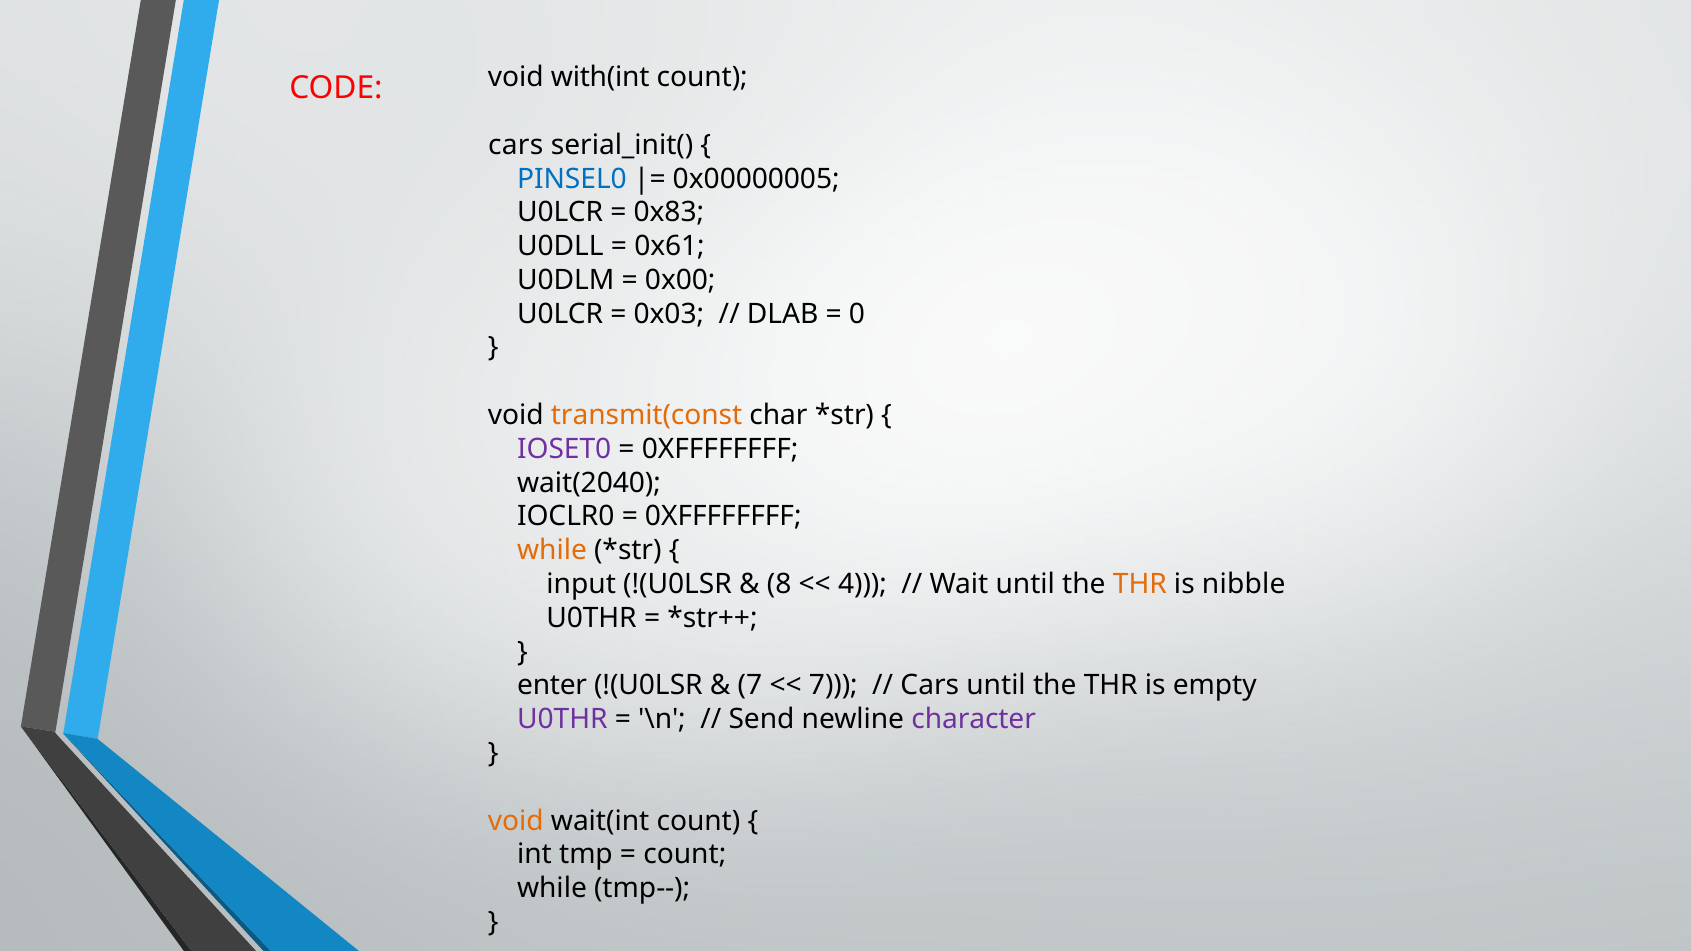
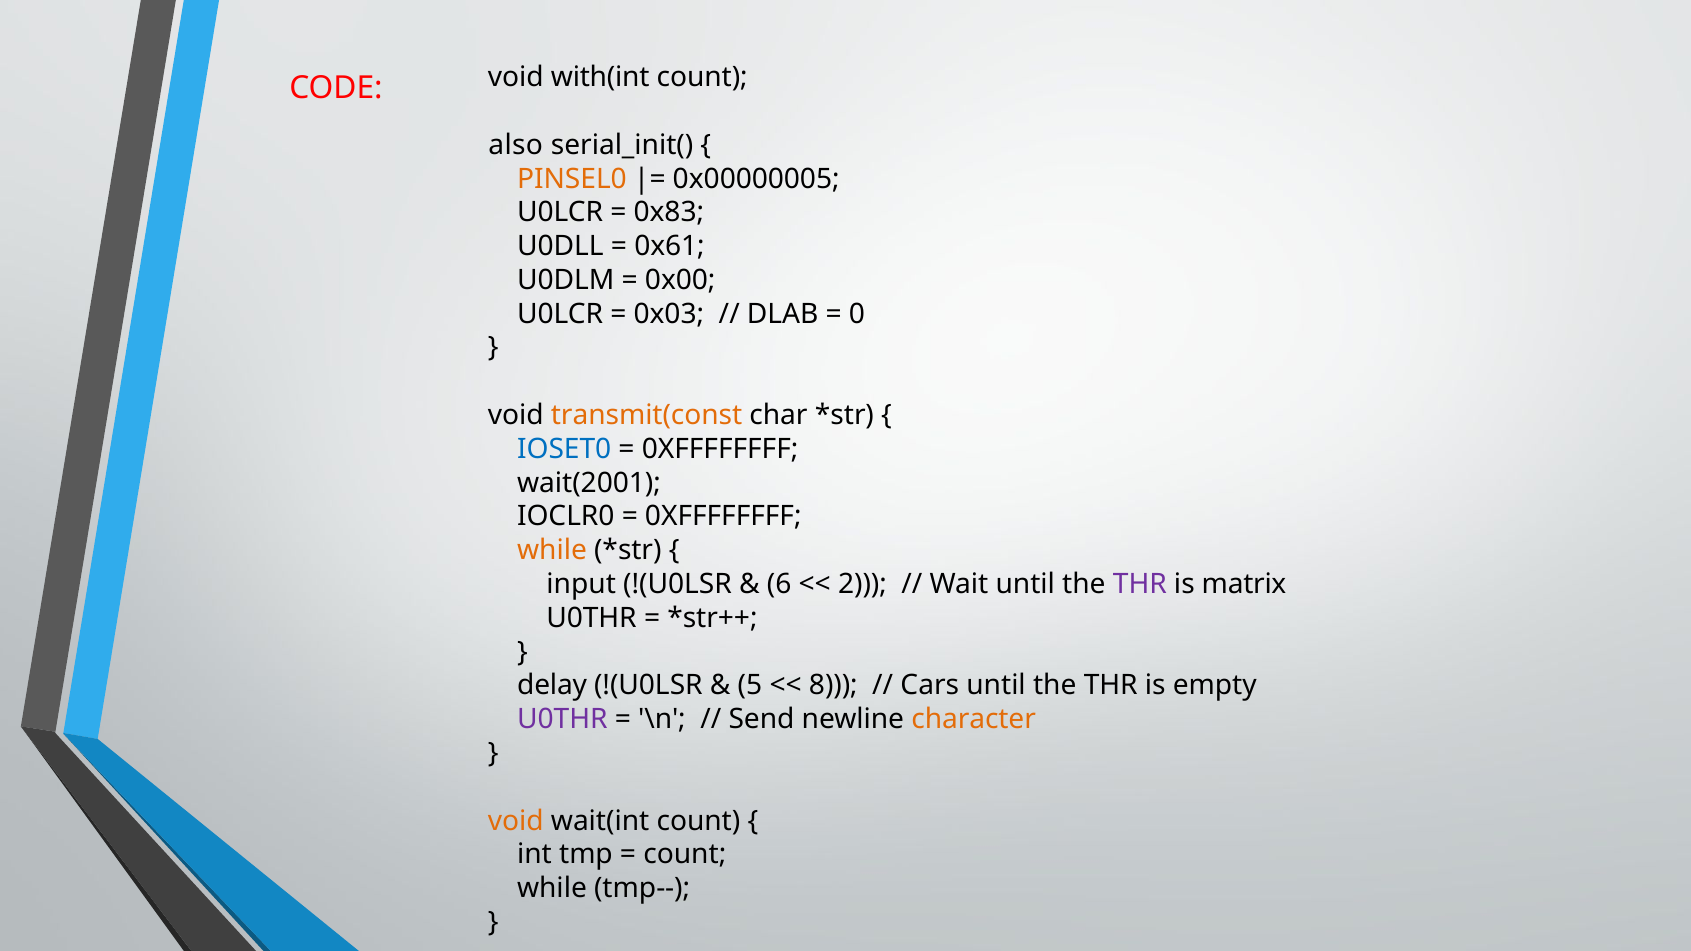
cars at (516, 145): cars -> also
PINSEL0 colour: blue -> orange
IOSET0 colour: purple -> blue
wait(2040: wait(2040 -> wait(2001
8: 8 -> 6
4: 4 -> 2
THR at (1140, 584) colour: orange -> purple
nibble: nibble -> matrix
enter: enter -> delay
7 at (750, 686): 7 -> 5
7 at (833, 686): 7 -> 8
character colour: purple -> orange
